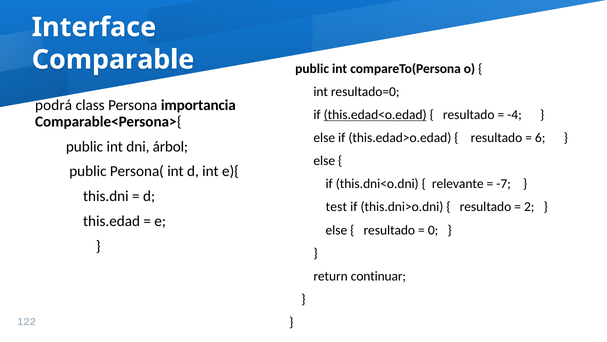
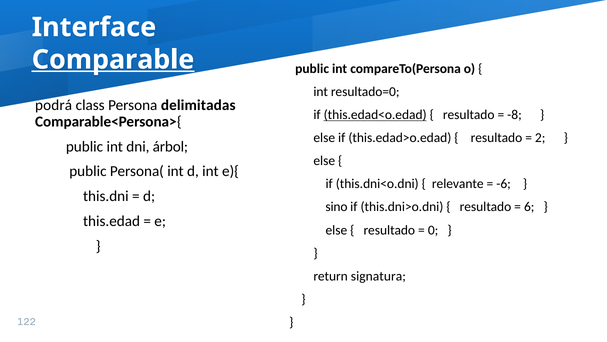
Comparable underline: none -> present
importancia: importancia -> delimitadas
-4: -4 -> -8
6: 6 -> 2
-7: -7 -> -6
test: test -> sino
2: 2 -> 6
continuar: continuar -> signatura
